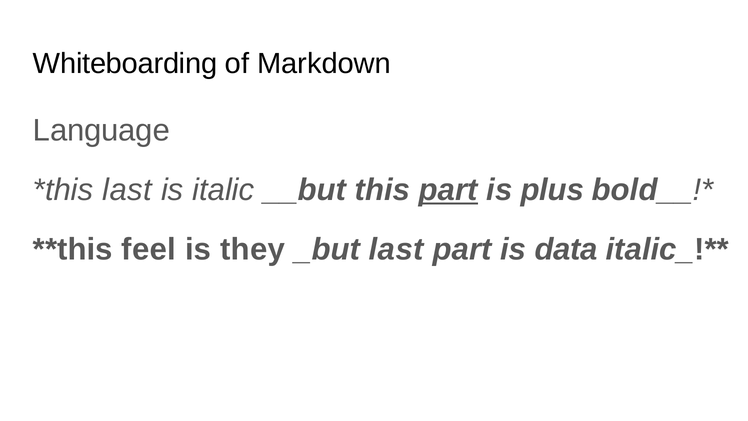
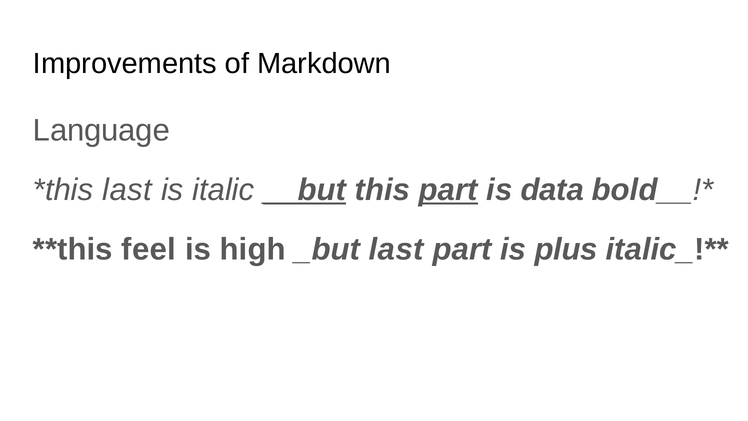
Whiteboarding: Whiteboarding -> Improvements
__but underline: none -> present
plus: plus -> data
they: they -> high
data: data -> plus
